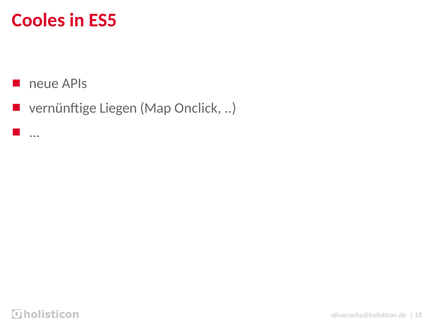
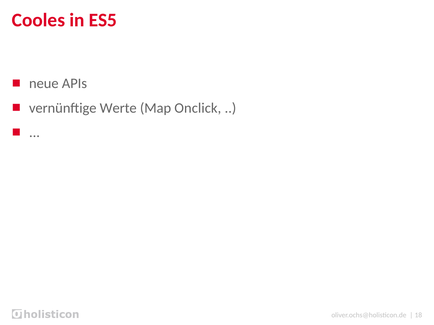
Liegen: Liegen -> Werte
